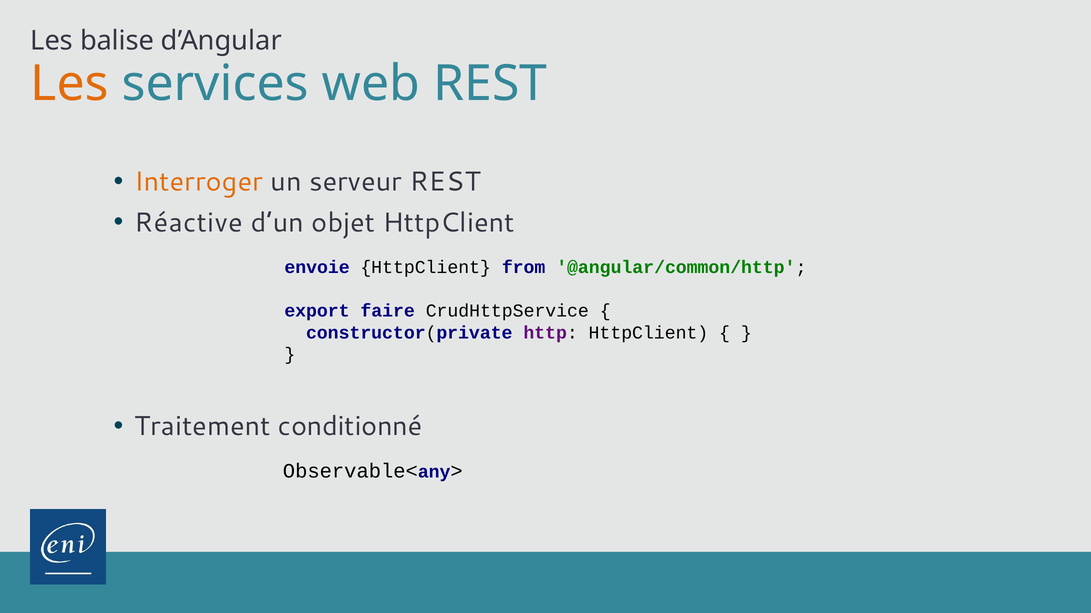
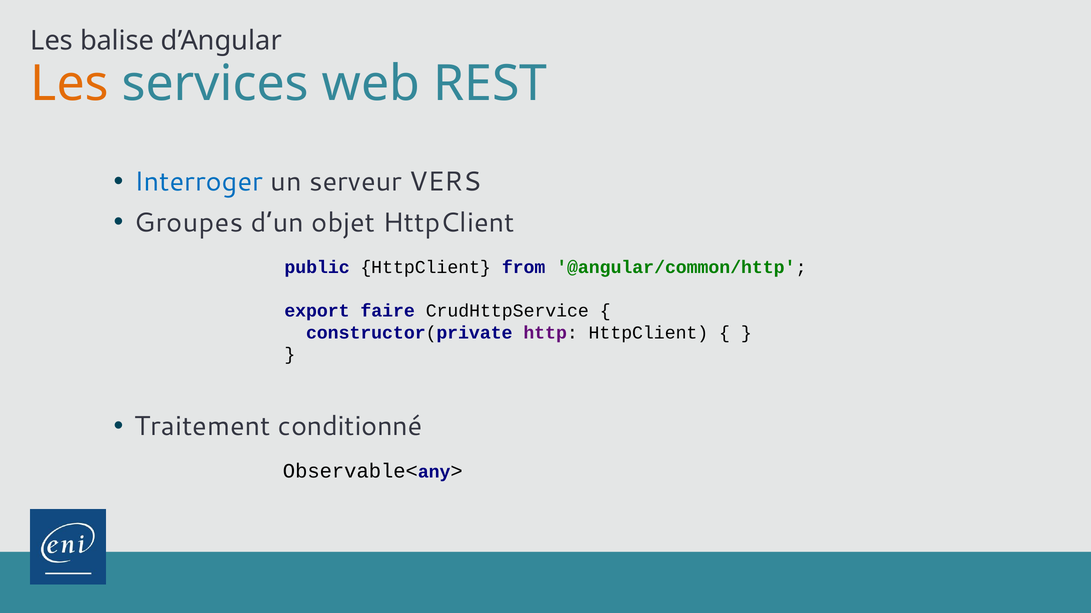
Interroger colour: orange -> blue
serveur REST: REST -> VERS
Réactive: Réactive -> Groupes
envoie: envoie -> public
